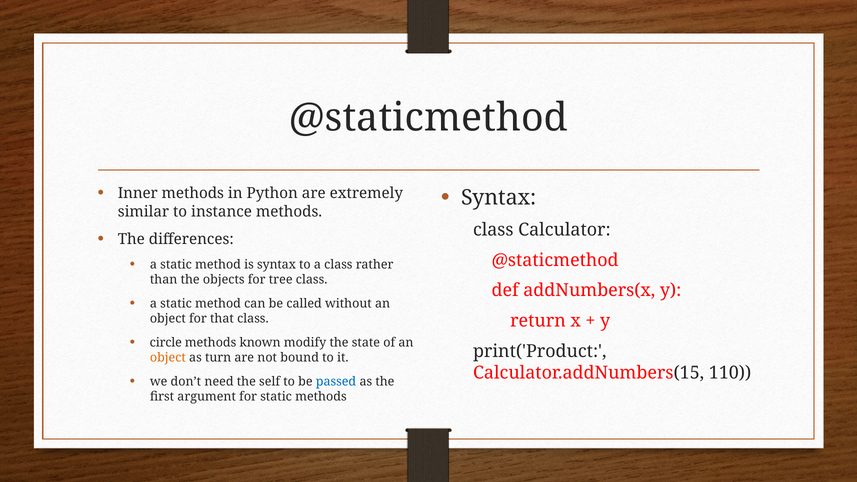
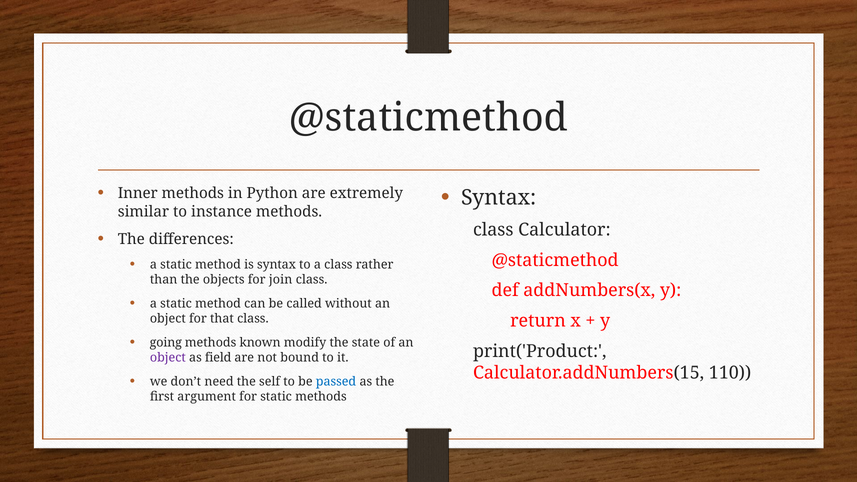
tree: tree -> join
circle: circle -> going
object at (168, 358) colour: orange -> purple
turn: turn -> field
